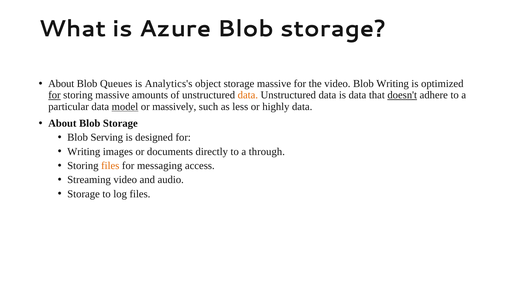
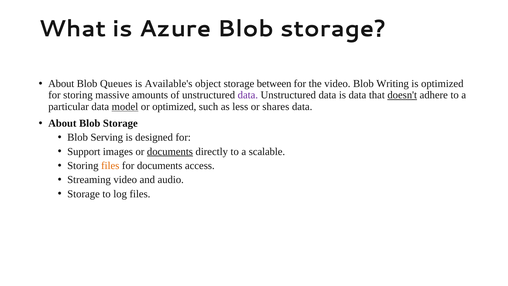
Analytics's: Analytics's -> Available's
storage massive: massive -> between
for at (54, 95) underline: present -> none
data at (248, 95) colour: orange -> purple
or massively: massively -> optimized
highly: highly -> shares
Writing at (84, 151): Writing -> Support
documents at (170, 151) underline: none -> present
through: through -> scalable
for messaging: messaging -> documents
